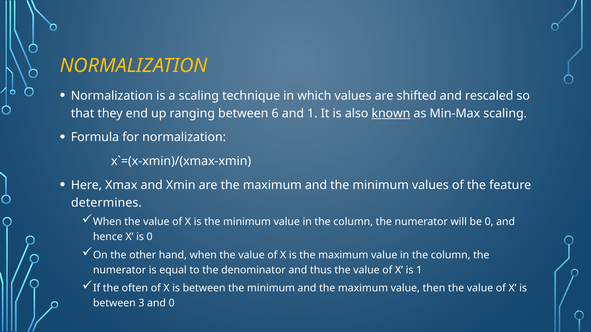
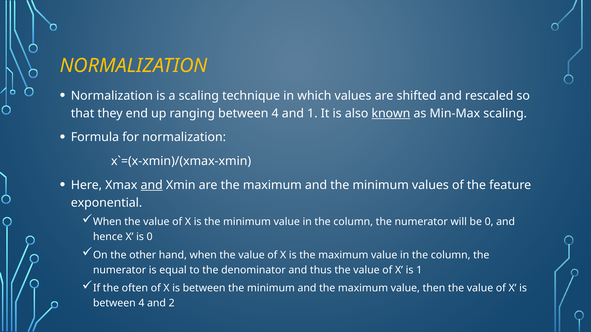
ranging between 6: 6 -> 4
and at (152, 185) underline: none -> present
determines: determines -> exponential
3 at (141, 304): 3 -> 4
and 0: 0 -> 2
